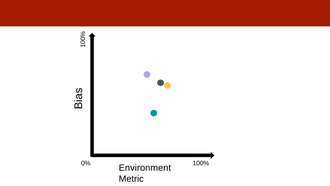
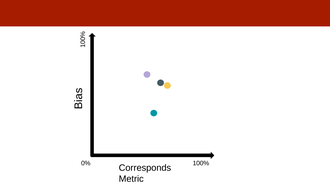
Environment: Environment -> Corresponds
